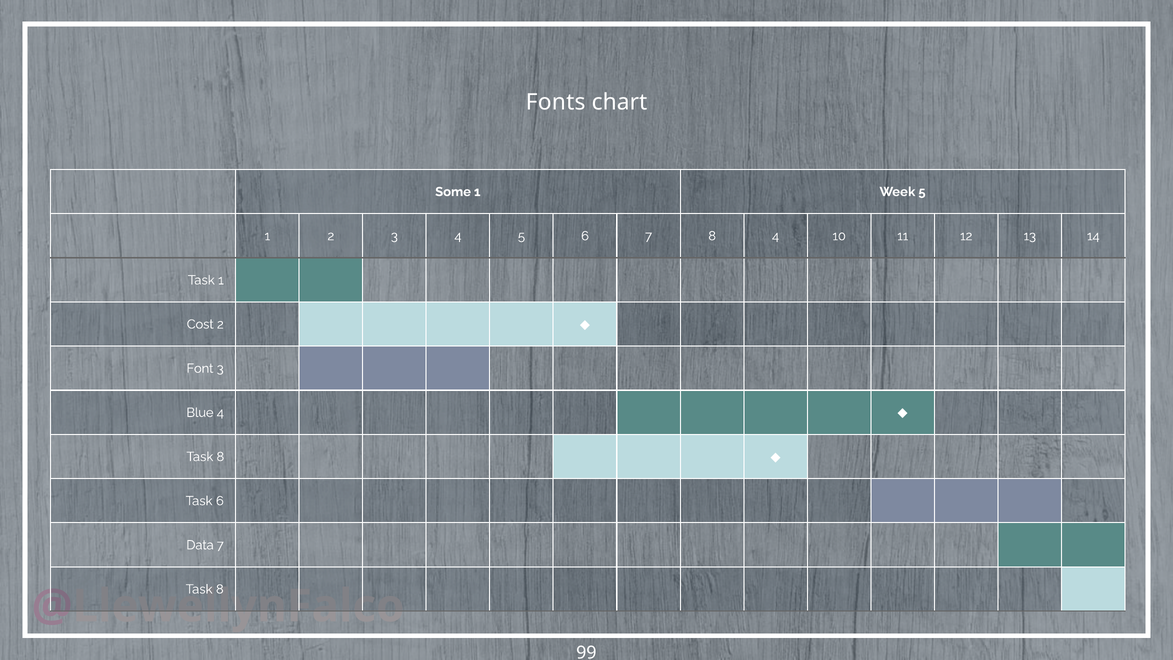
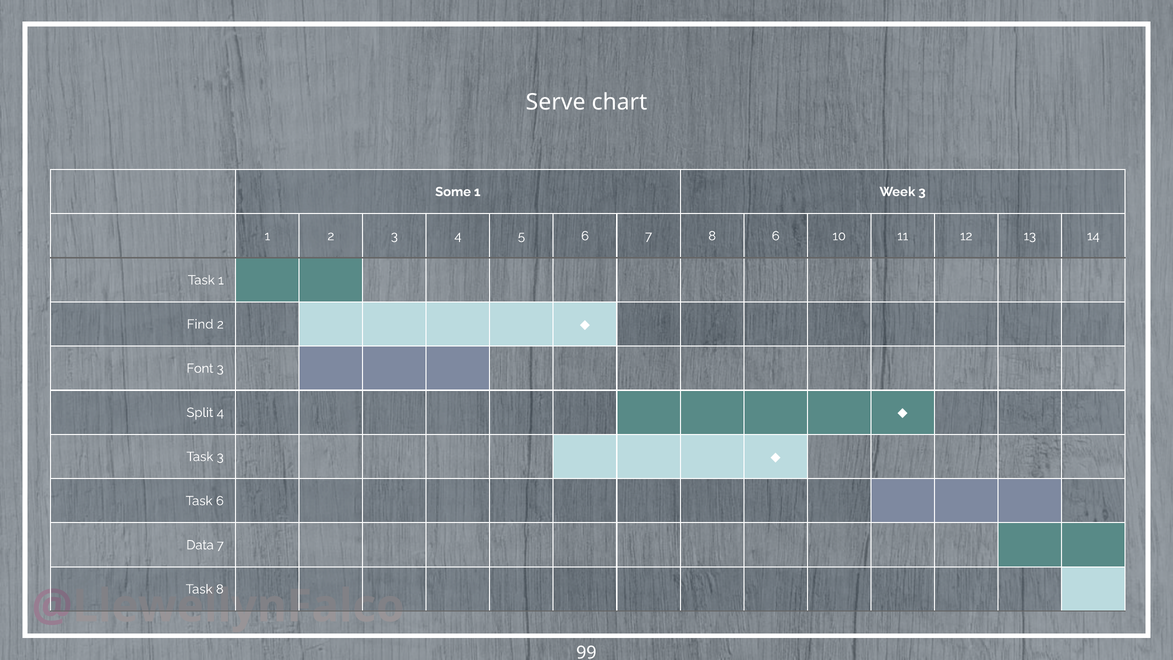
Fonts: Fonts -> Serve
Week 5: 5 -> 3
8 4: 4 -> 6
Cost: Cost -> Find
Blue: Blue -> Split
8 at (220, 457): 8 -> 3
